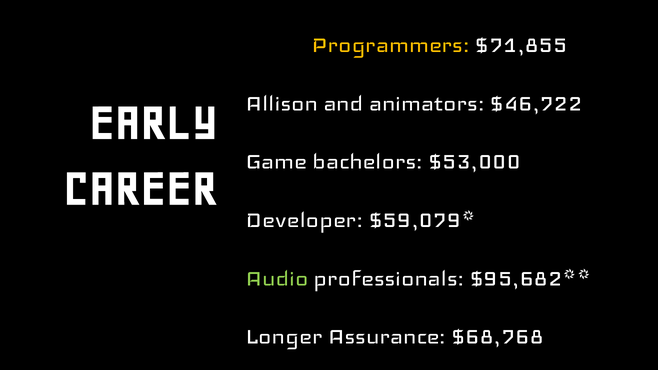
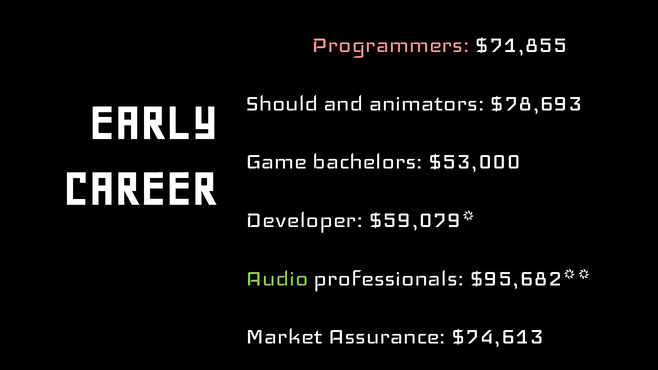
Programmers colour: yellow -> pink
Allison: Allison -> Should
$46,722: $46,722 -> $78,693
Longer: Longer -> Market
$68,768: $68,768 -> $74,613
